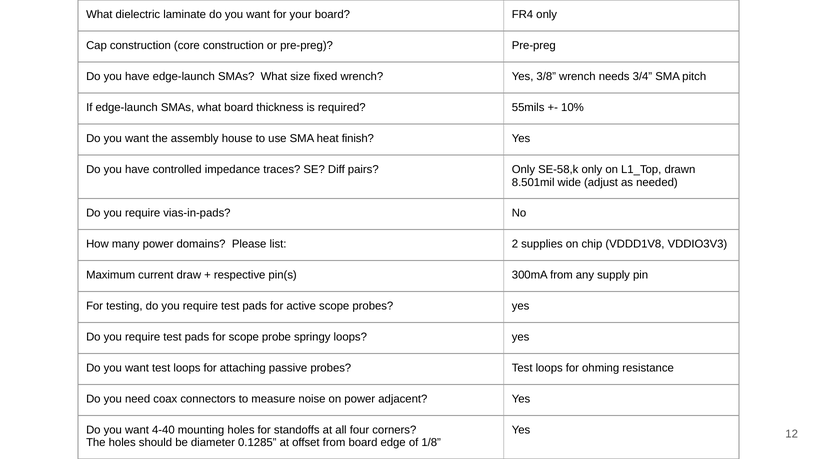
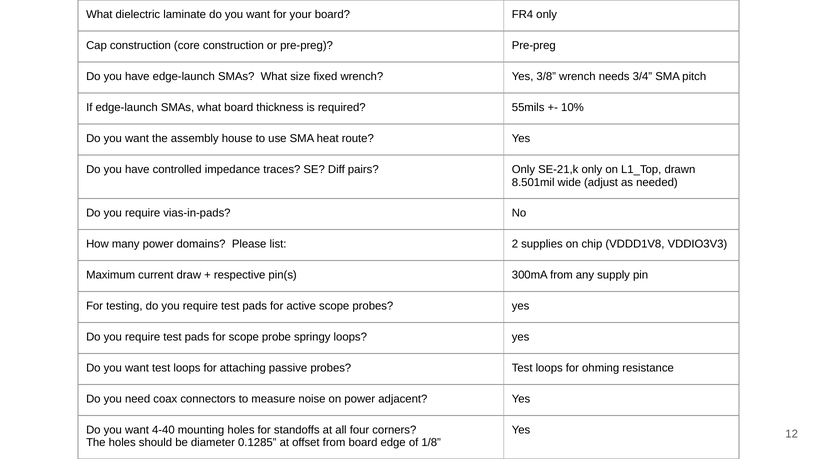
finish: finish -> route
SE-58,k: SE-58,k -> SE-21,k
